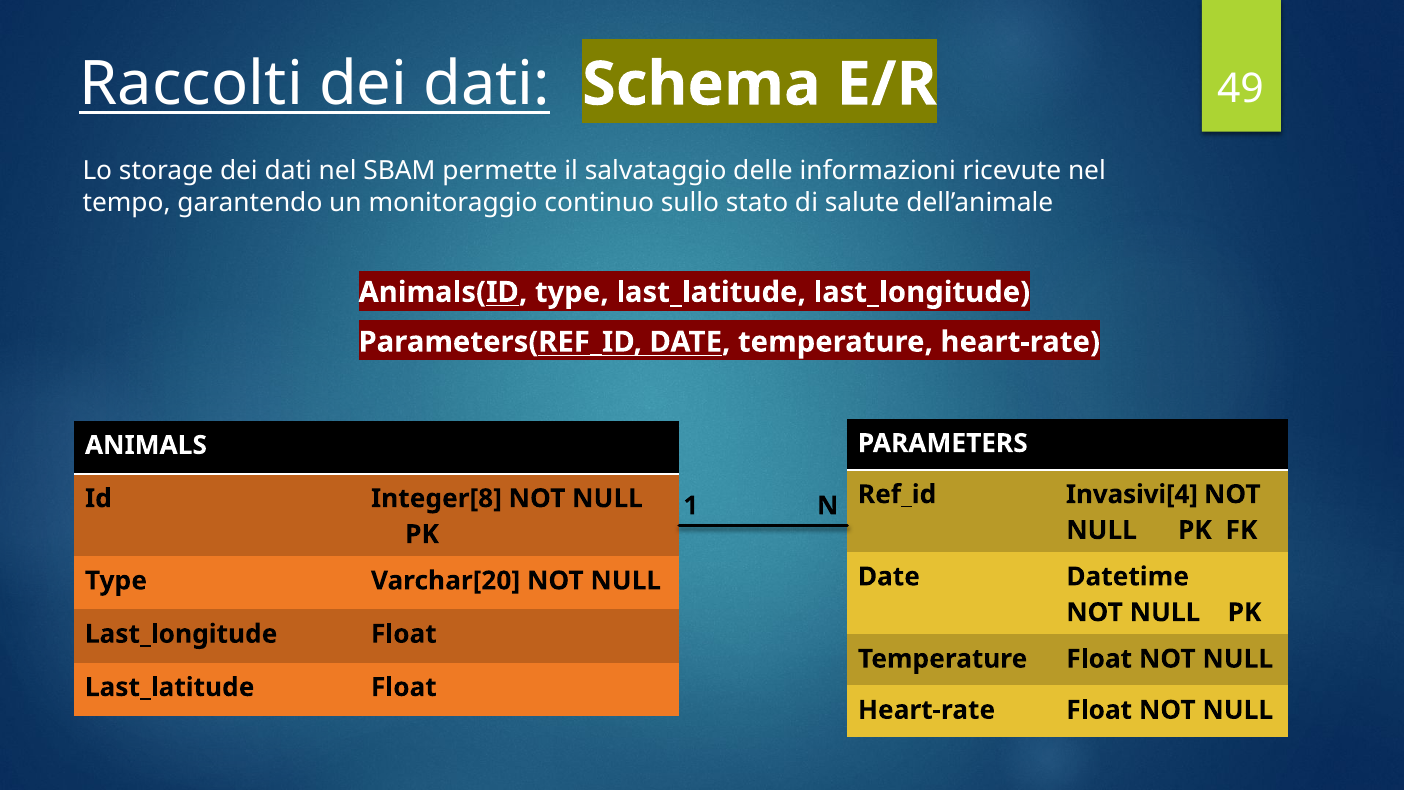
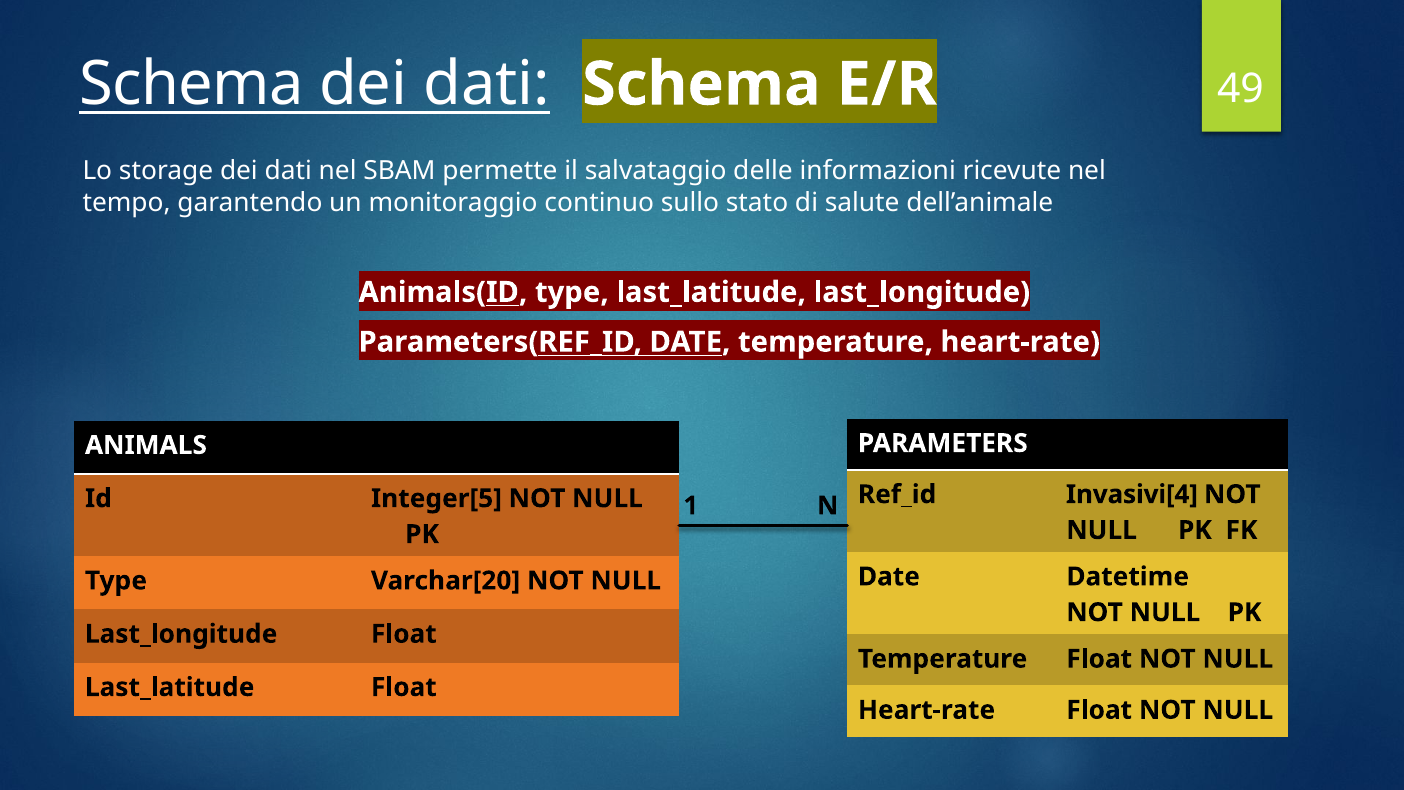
Raccolti at (191, 84): Raccolti -> Schema
Integer[8: Integer[8 -> Integer[5
